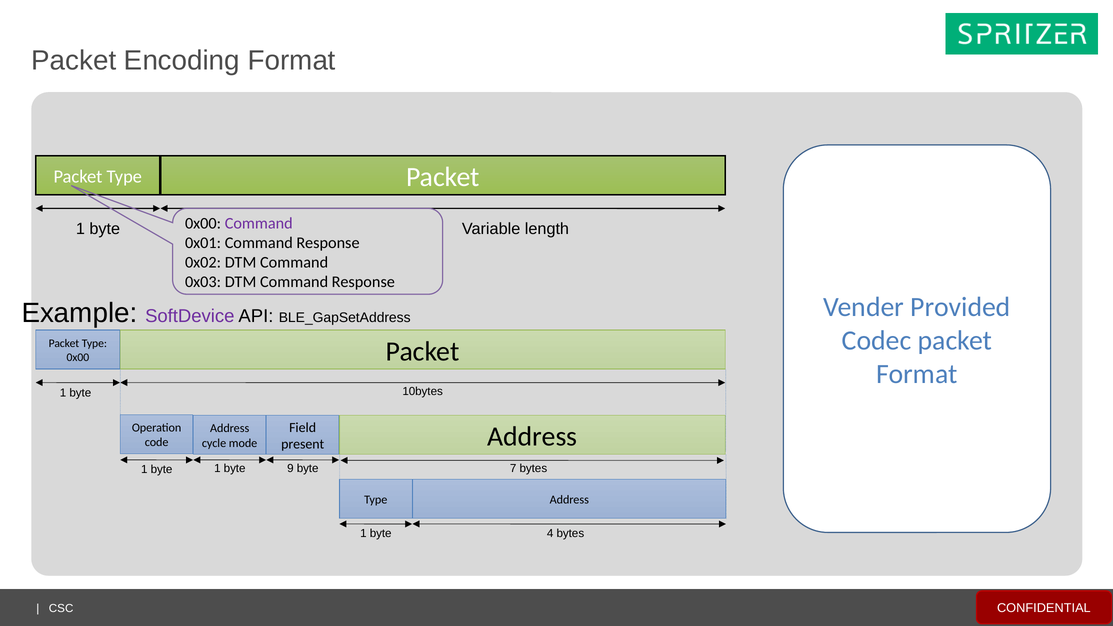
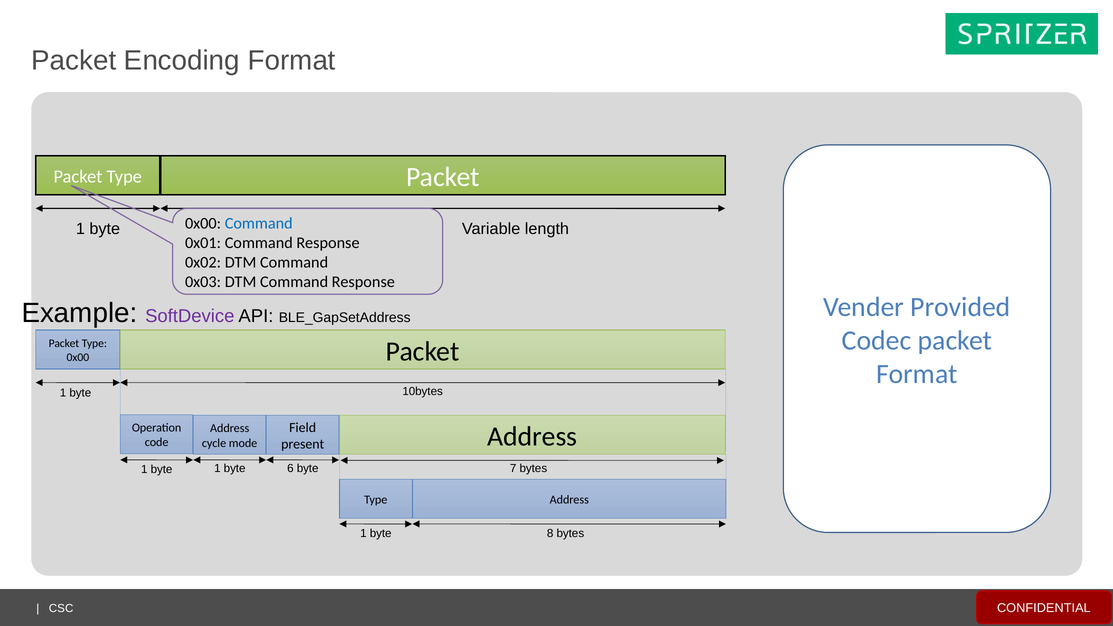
Command at (259, 223) colour: purple -> blue
9: 9 -> 6
4: 4 -> 8
